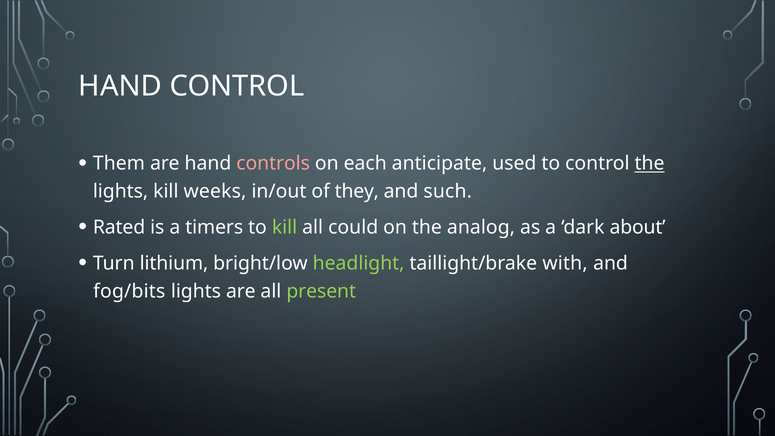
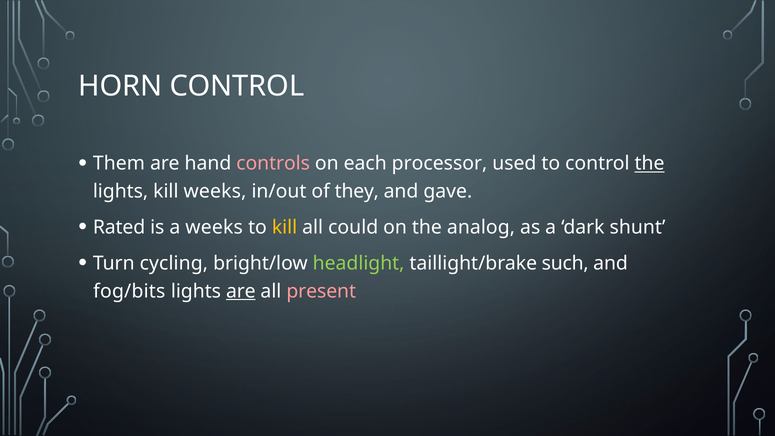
HAND at (120, 86): HAND -> HORN
anticipate: anticipate -> processor
such: such -> gave
a timers: timers -> weeks
kill at (285, 227) colour: light green -> yellow
about: about -> shunt
lithium: lithium -> cycling
with: with -> such
are at (241, 291) underline: none -> present
present colour: light green -> pink
